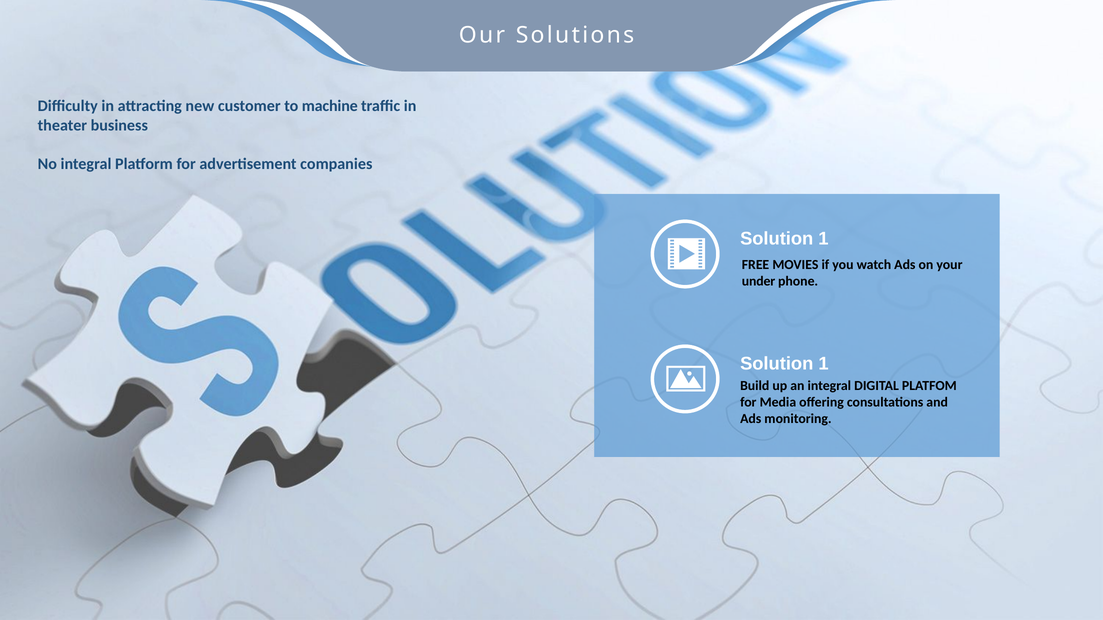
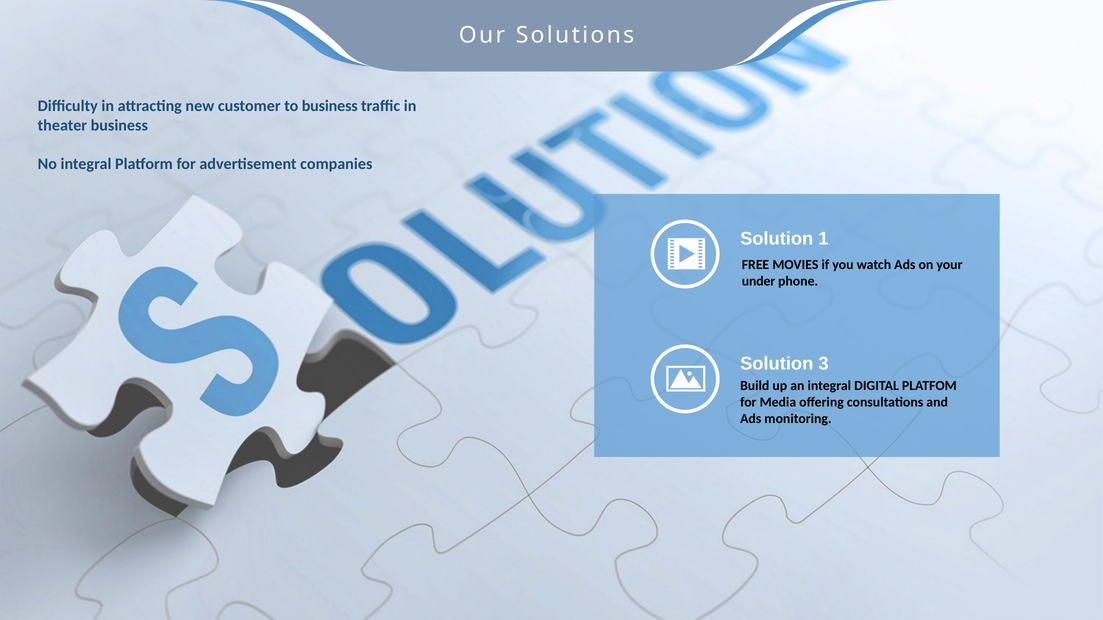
to machine: machine -> business
1 at (824, 364): 1 -> 3
